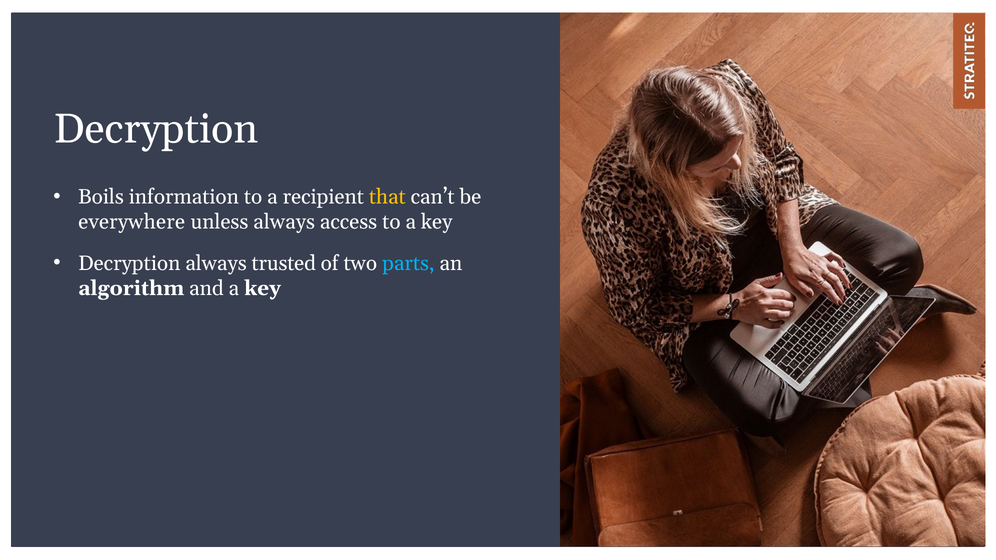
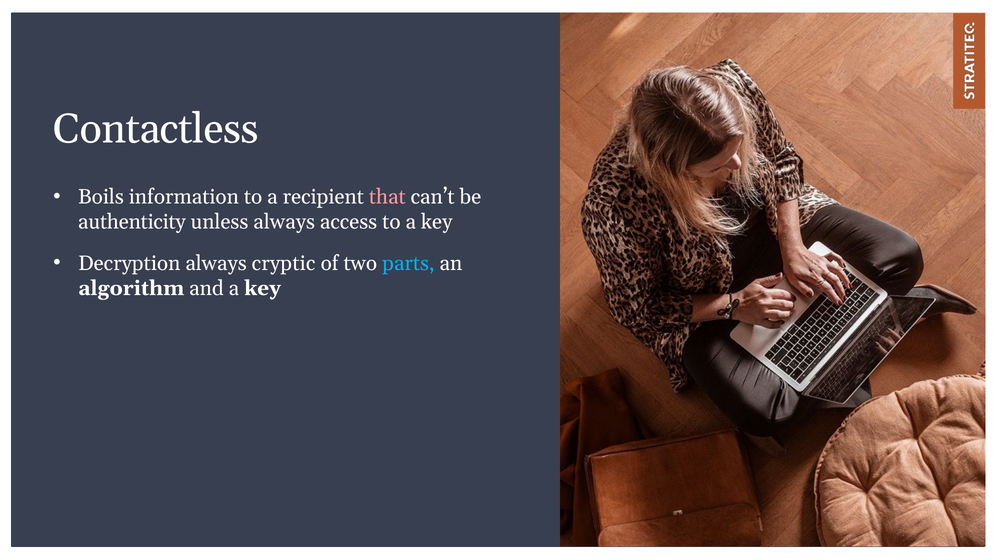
Decryption at (156, 129): Decryption -> Contactless
that colour: yellow -> pink
everywhere: everywhere -> authenticity
trusted: trusted -> cryptic
